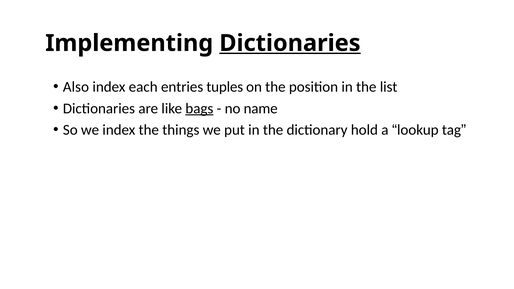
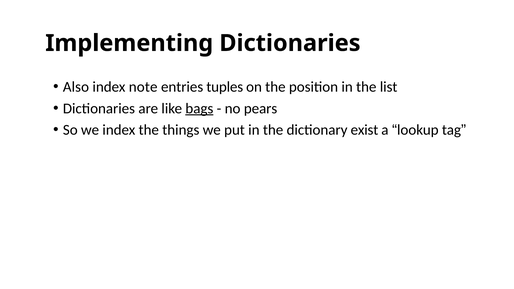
Dictionaries at (290, 43) underline: present -> none
each: each -> note
name: name -> pears
hold: hold -> exist
